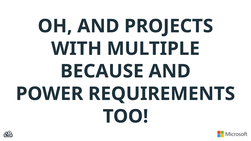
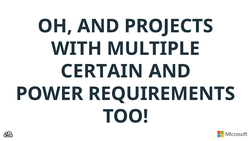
BECAUSE: BECAUSE -> CERTAIN
